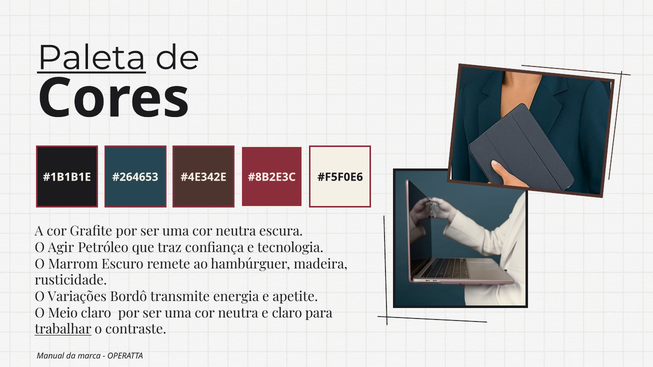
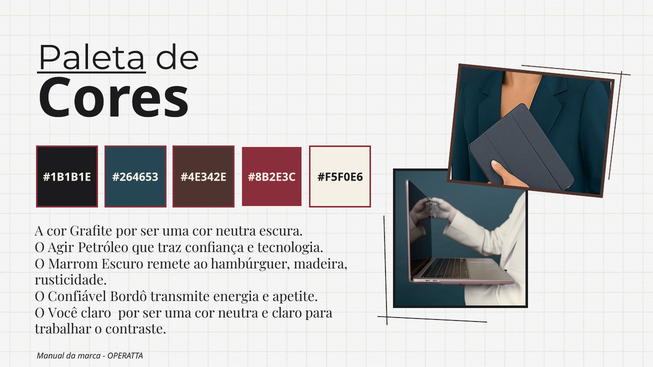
Variações: Variações -> Confiável
Meio: Meio -> Você
trabalhar underline: present -> none
